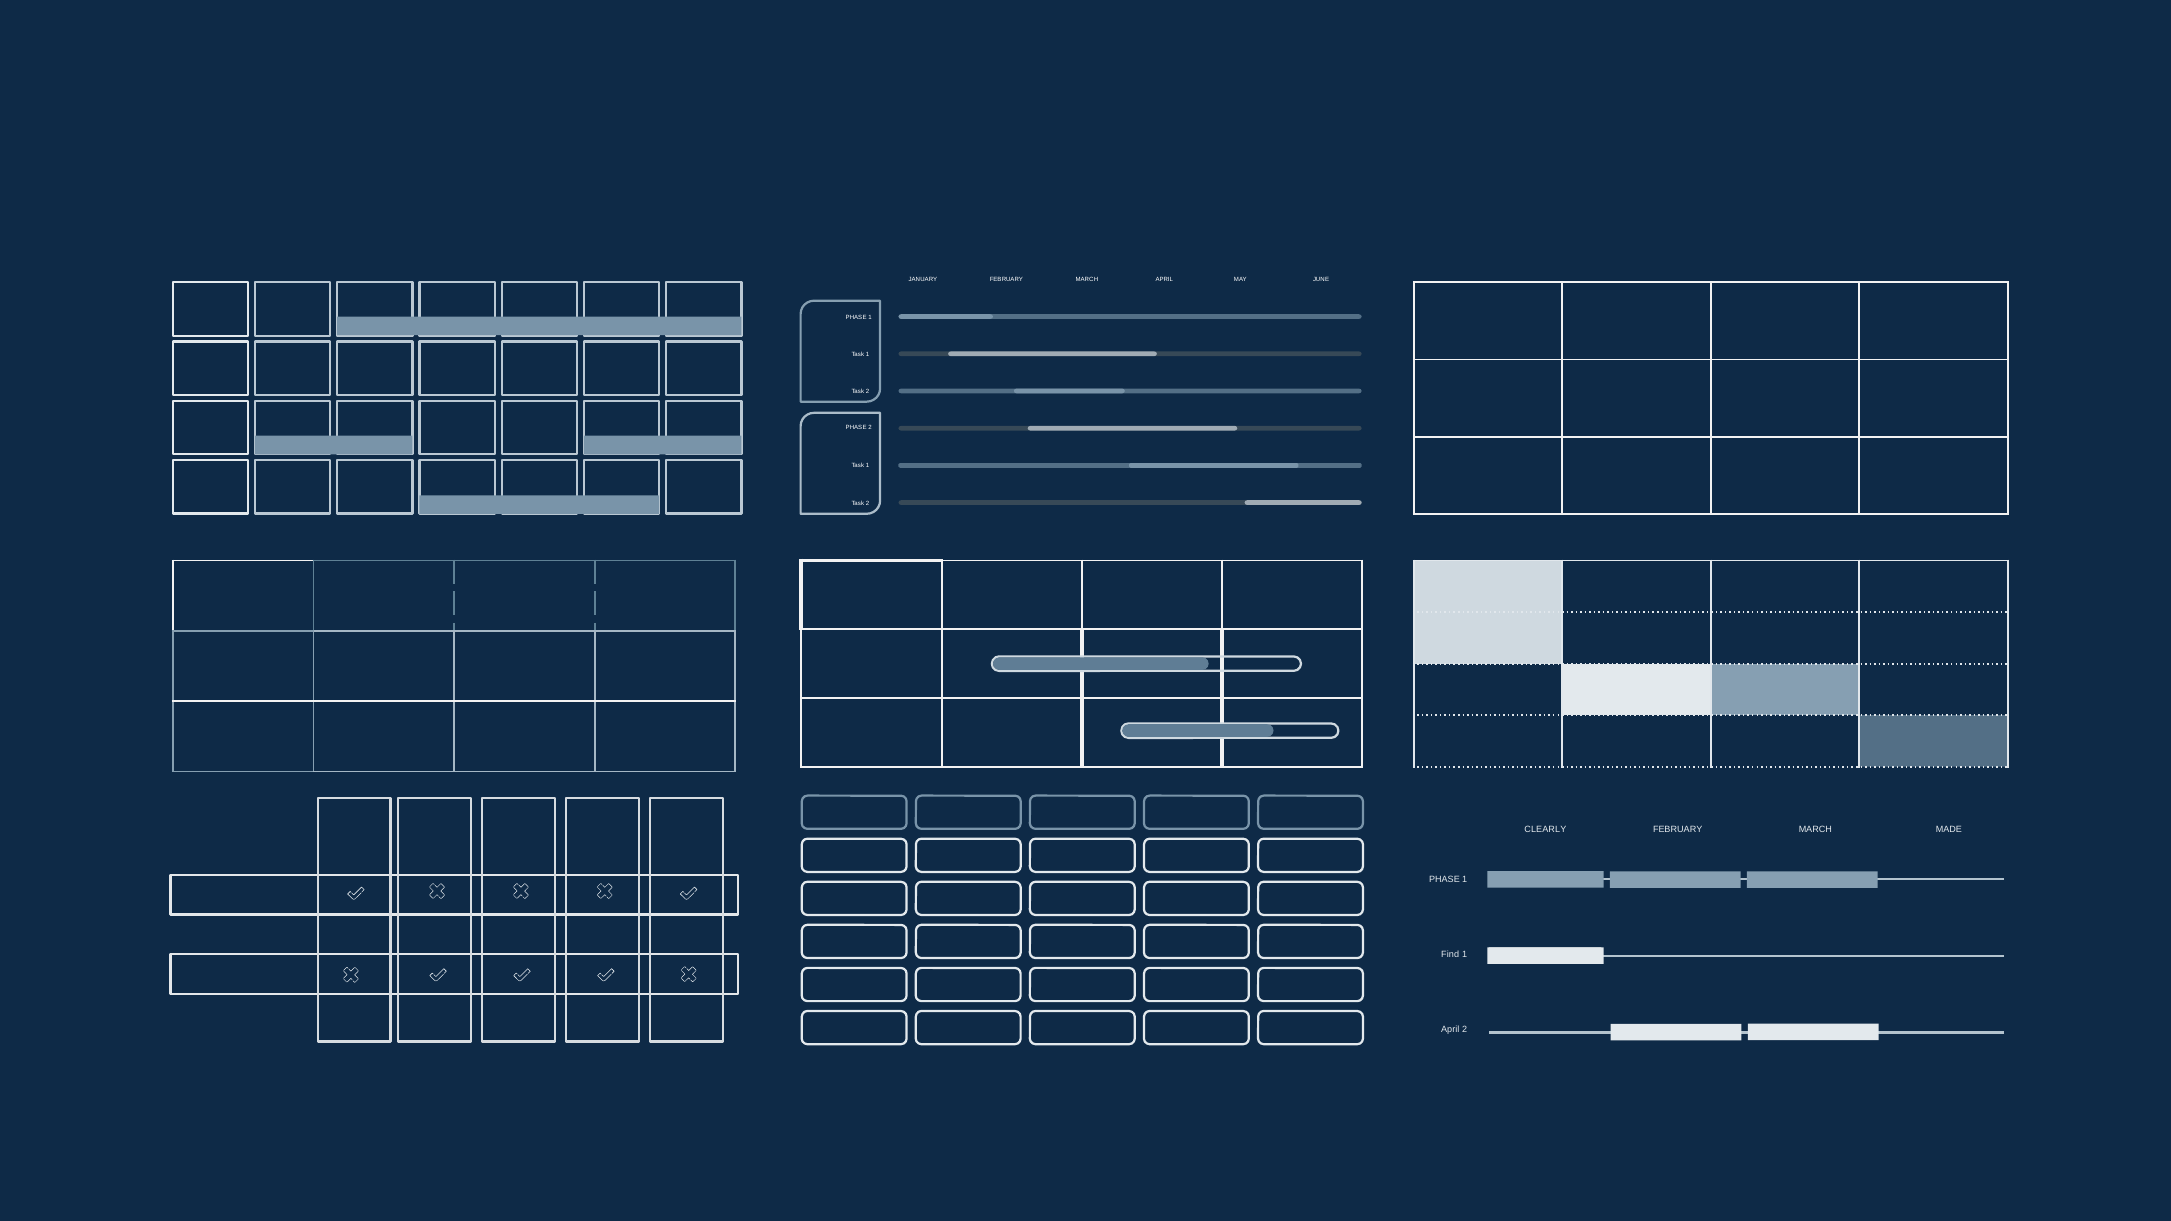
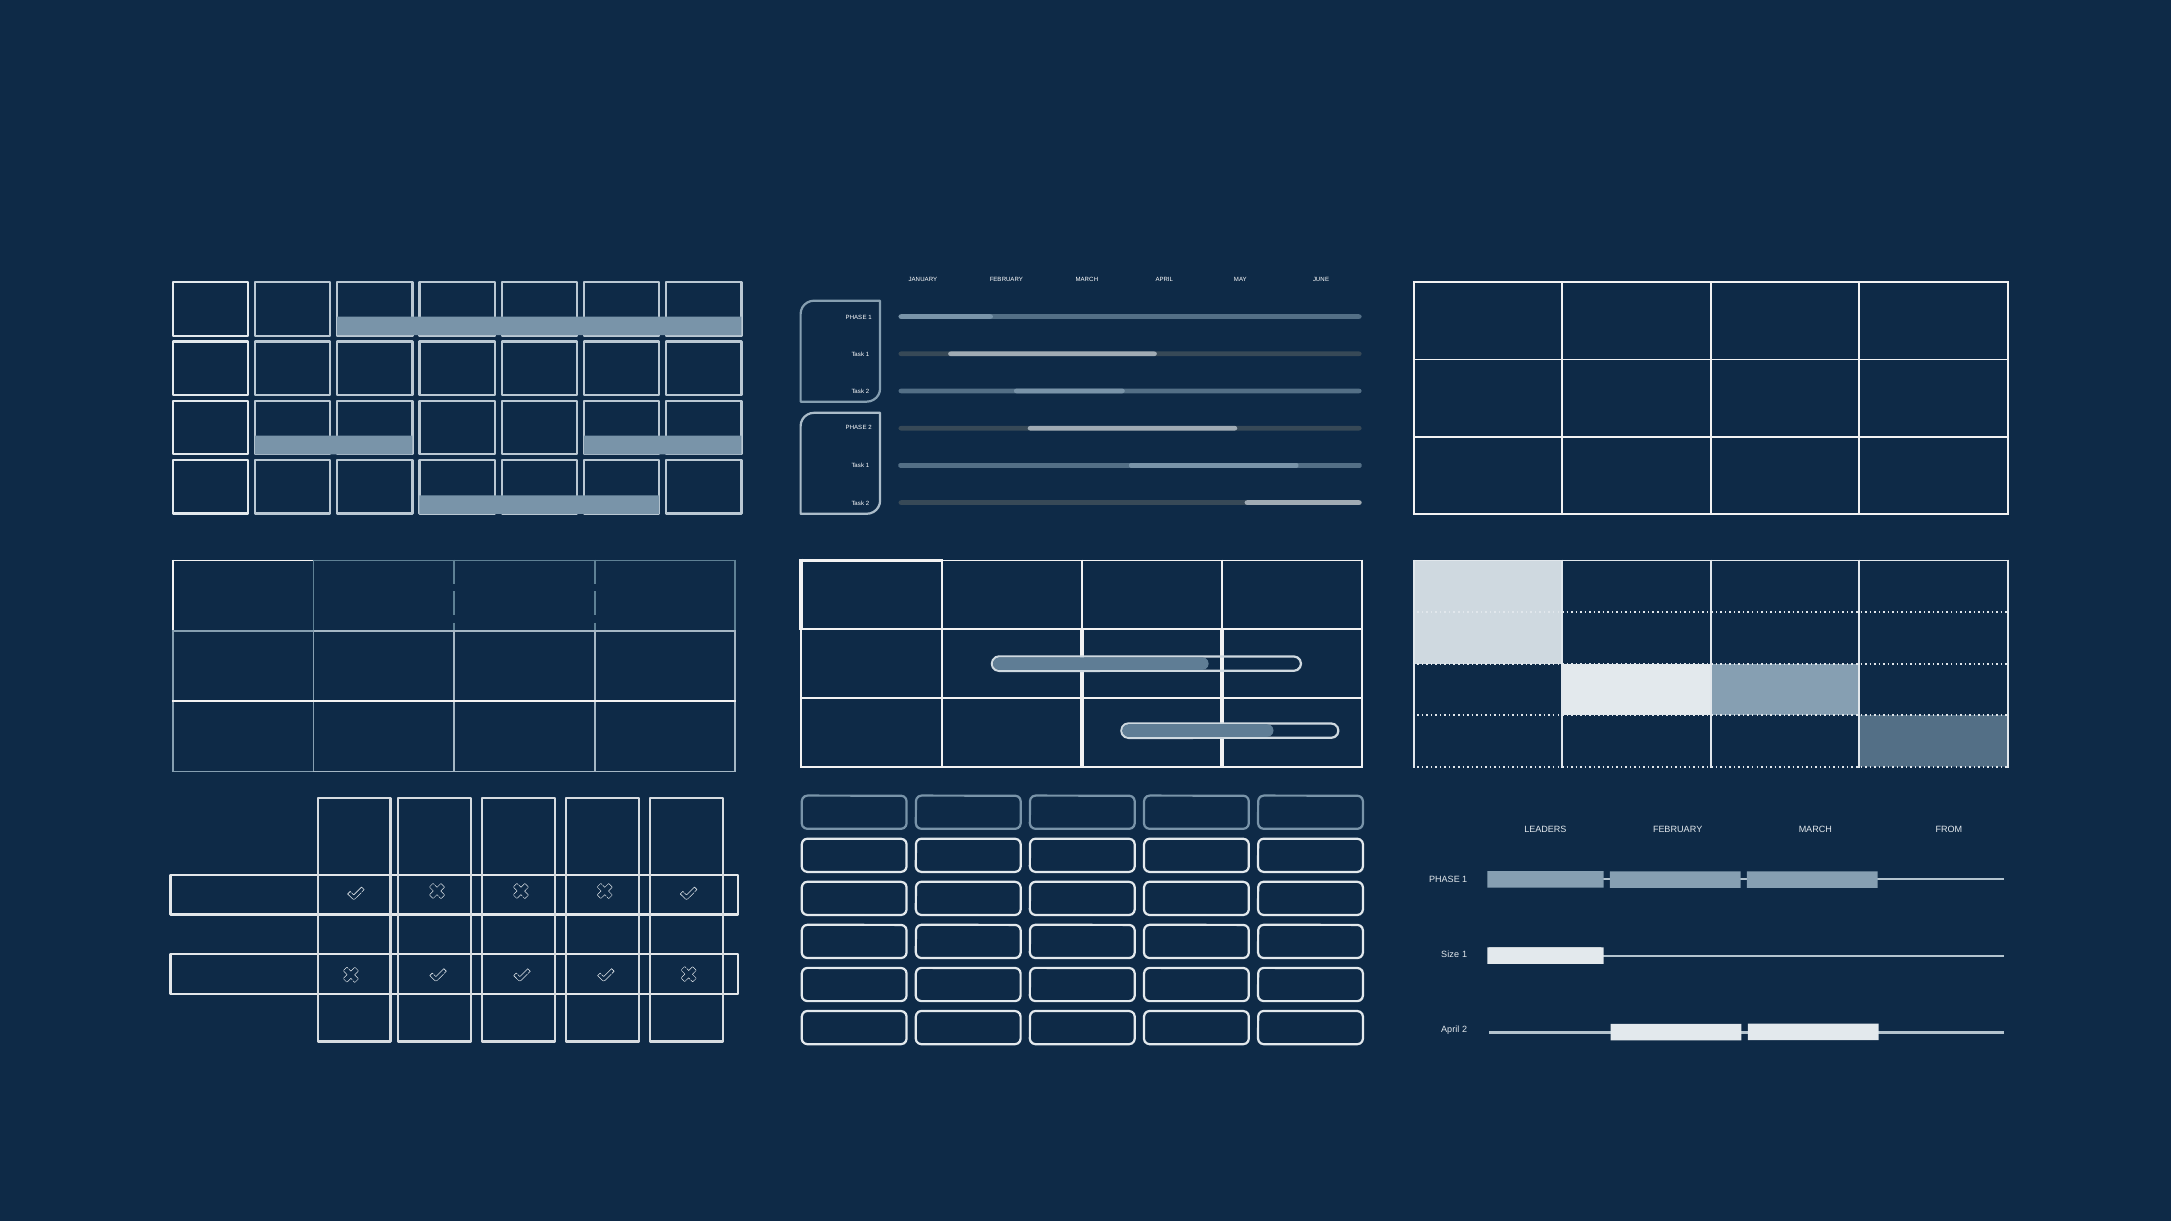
CLEARLY: CLEARLY -> LEADERS
MADE: MADE -> FROM
Find: Find -> Size
